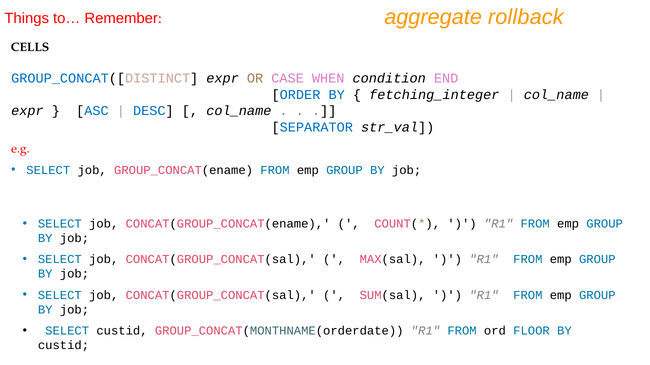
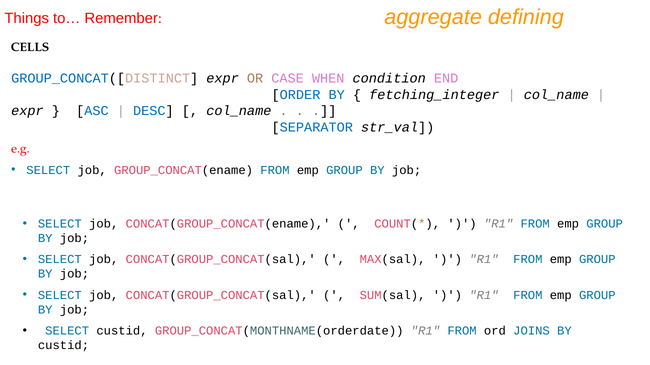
rollback: rollback -> defining
FLOOR: FLOOR -> JOINS
